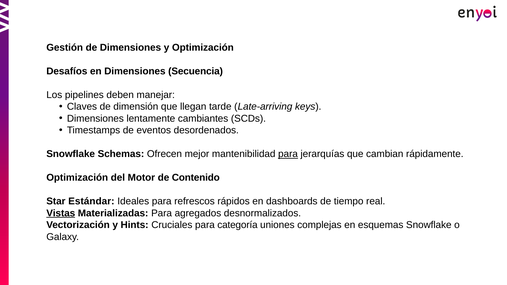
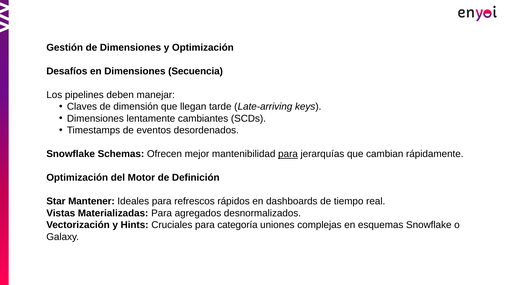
Contenido: Contenido -> Definición
Estándar: Estándar -> Mantener
Vistas underline: present -> none
